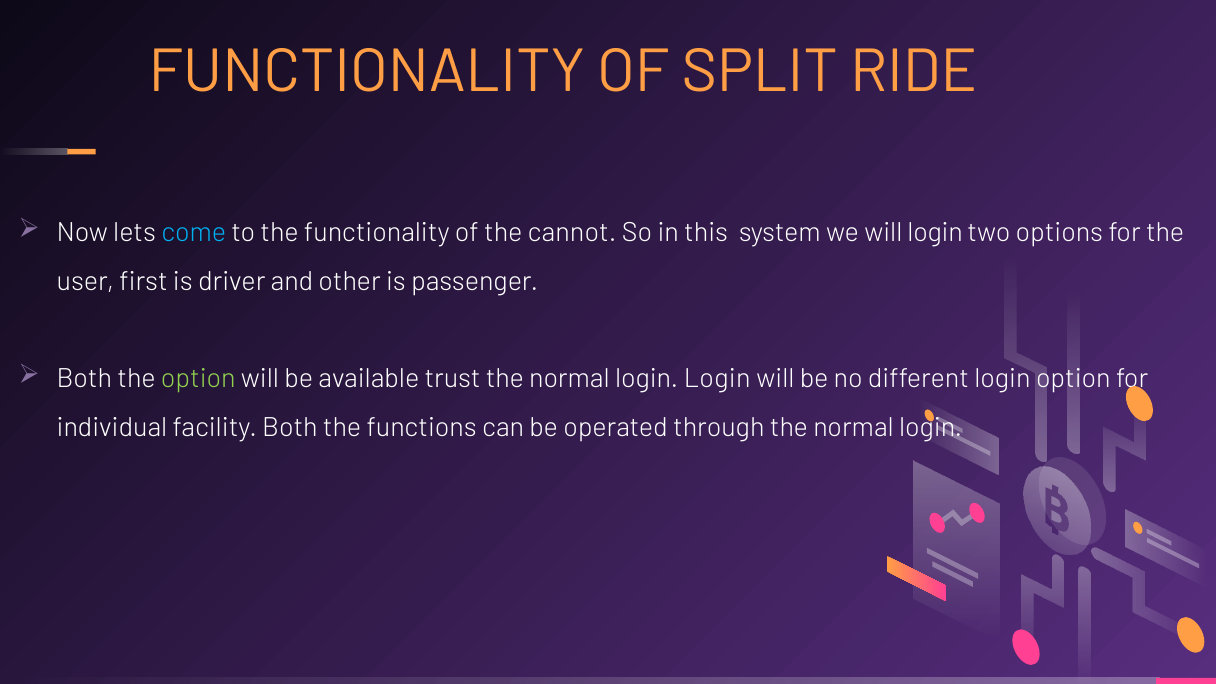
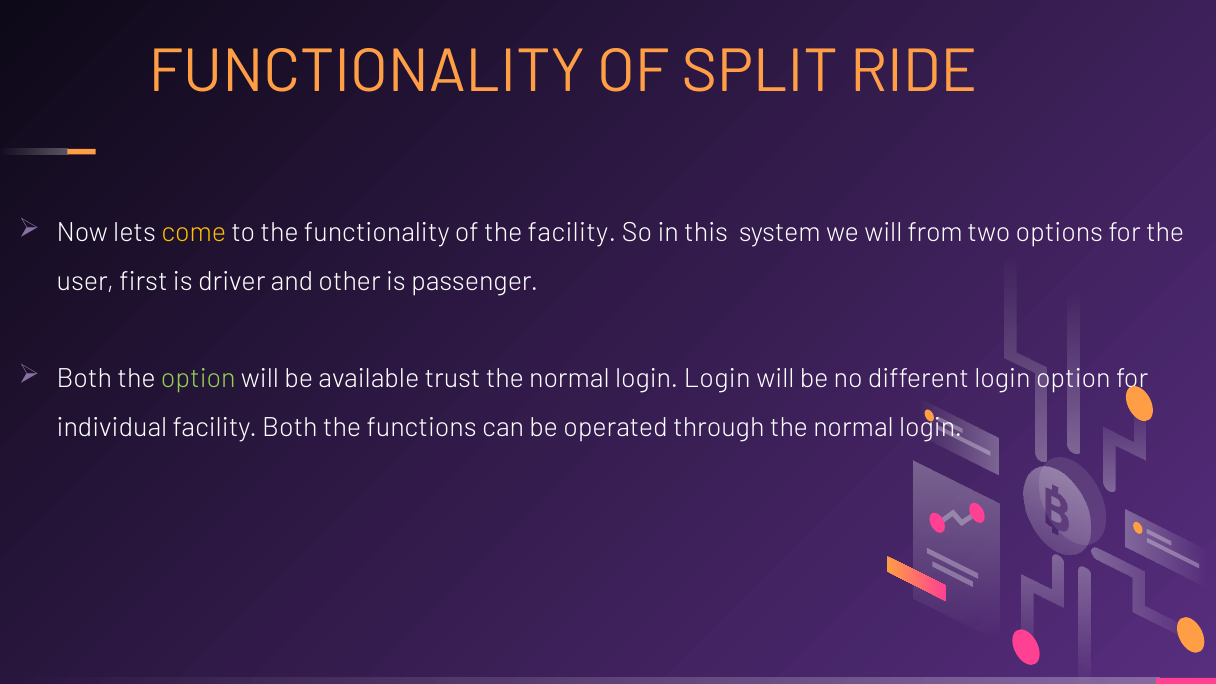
come colour: light blue -> yellow
the cannot: cannot -> facility
will login: login -> from
